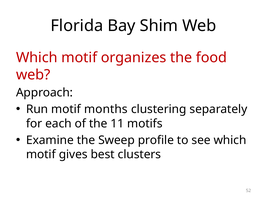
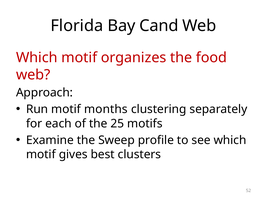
Shim: Shim -> Cand
11: 11 -> 25
